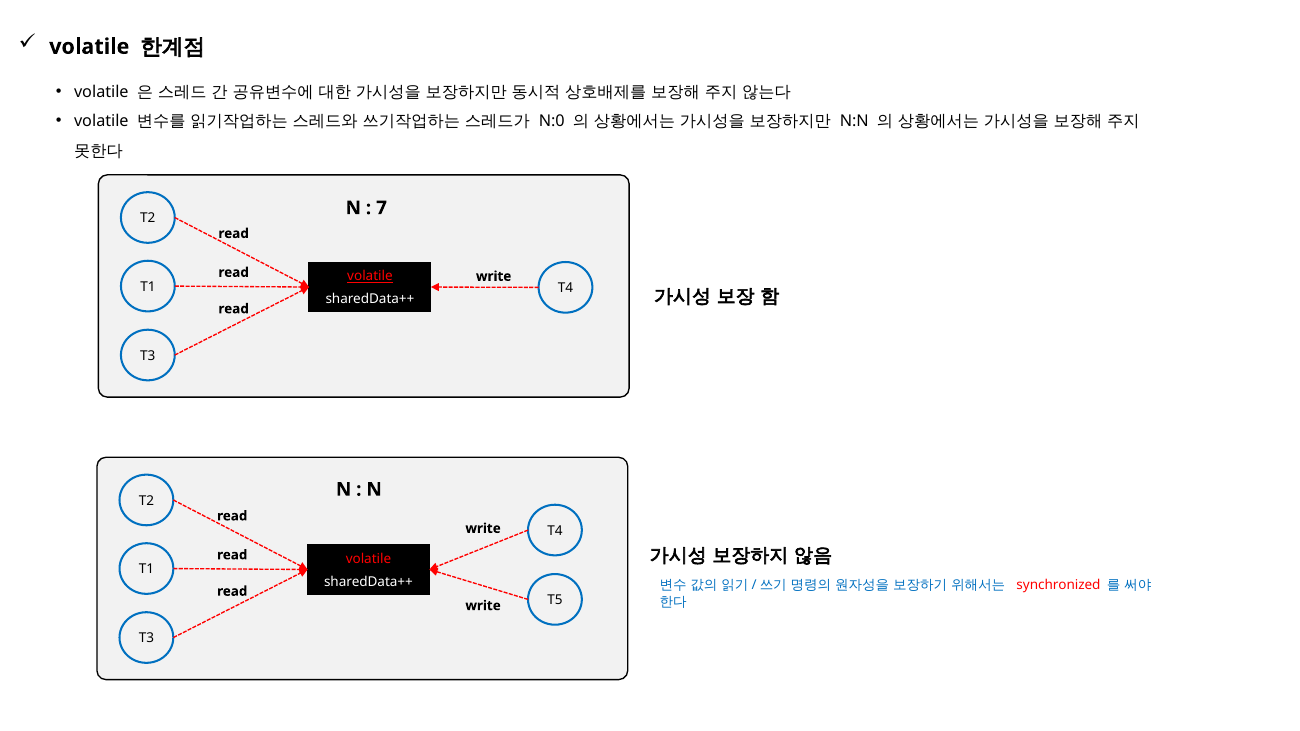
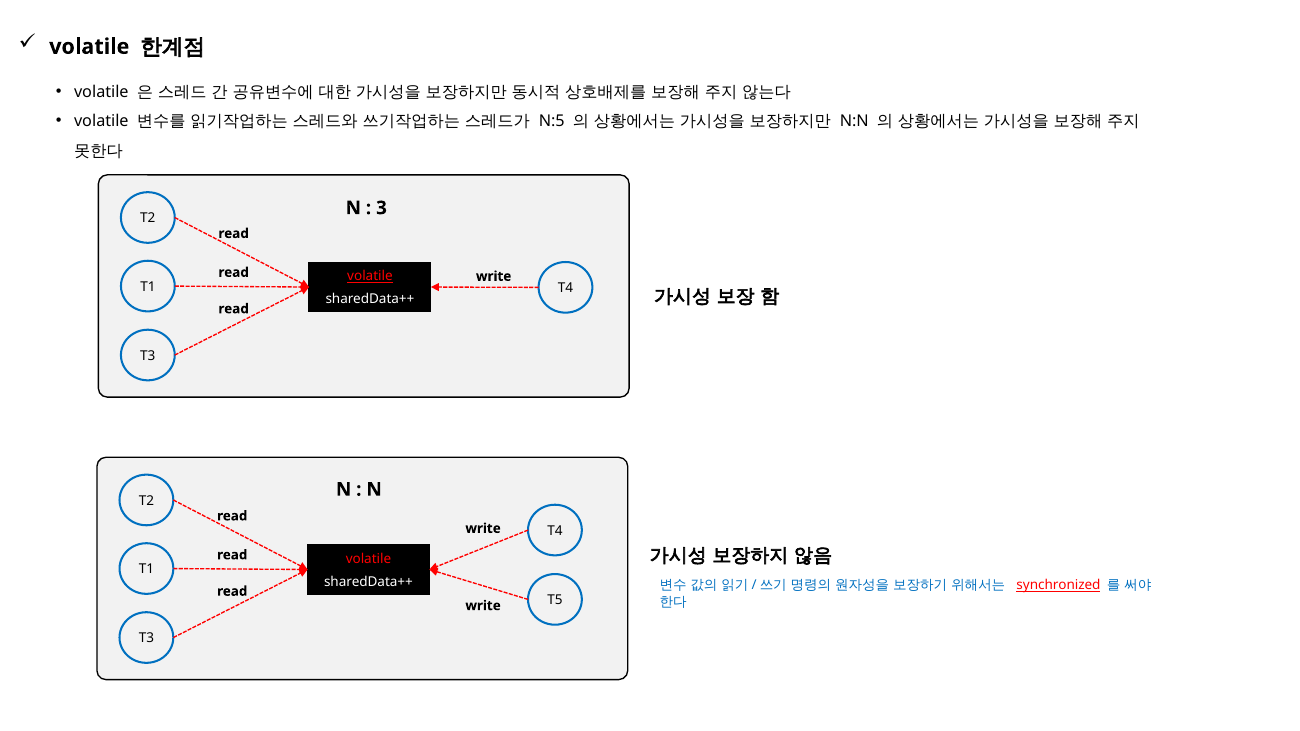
N:0: N:0 -> N:5
7: 7 -> 3
synchronized underline: none -> present
